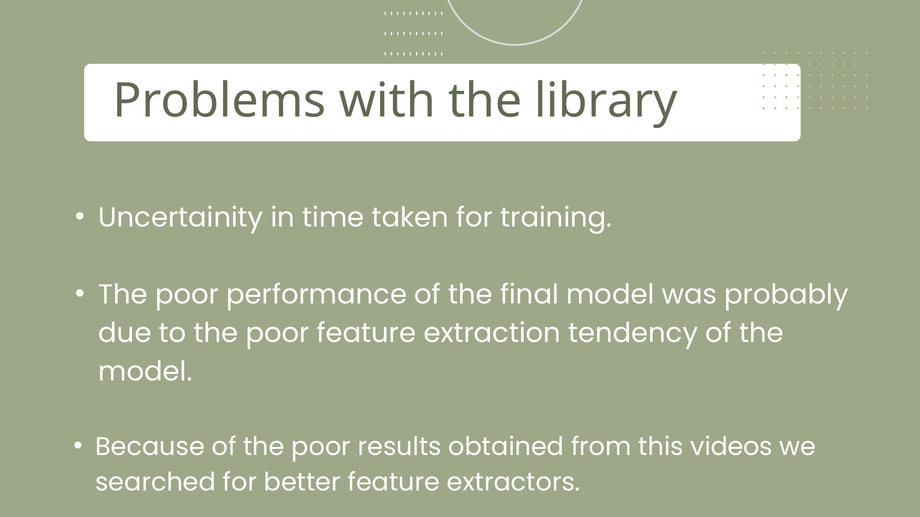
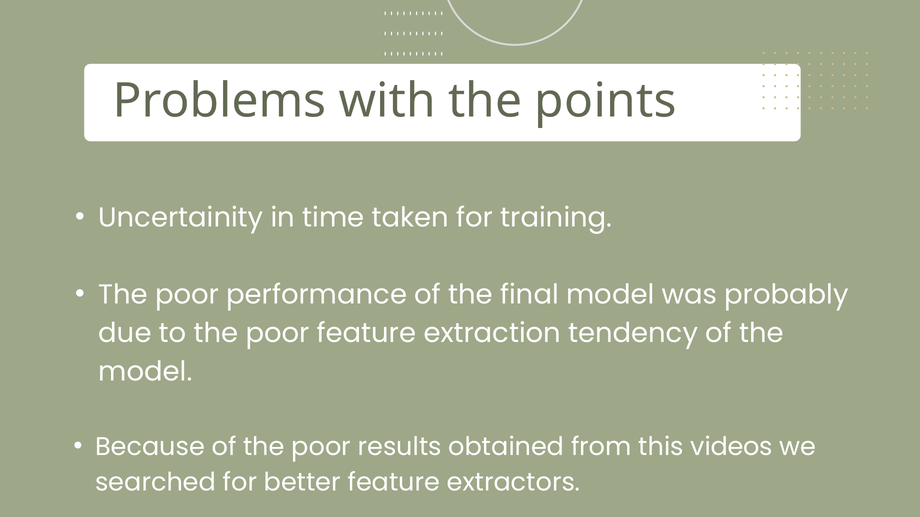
library: library -> points
